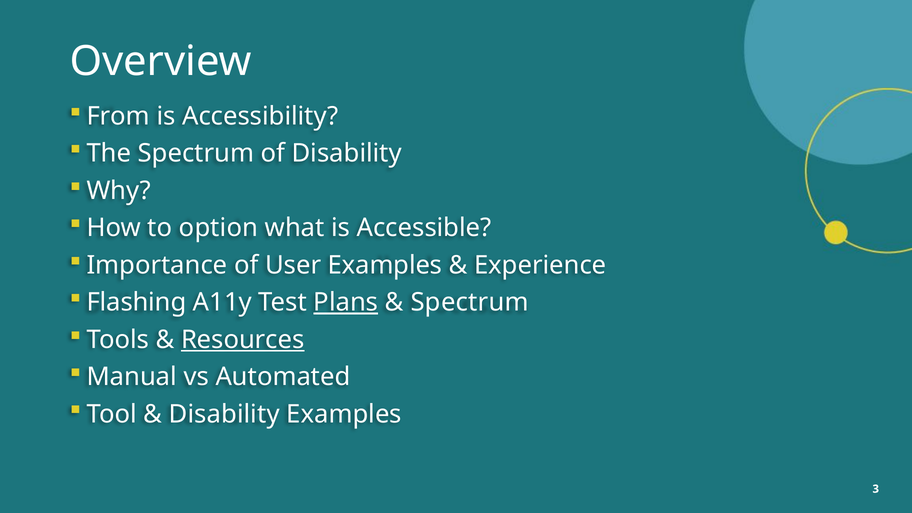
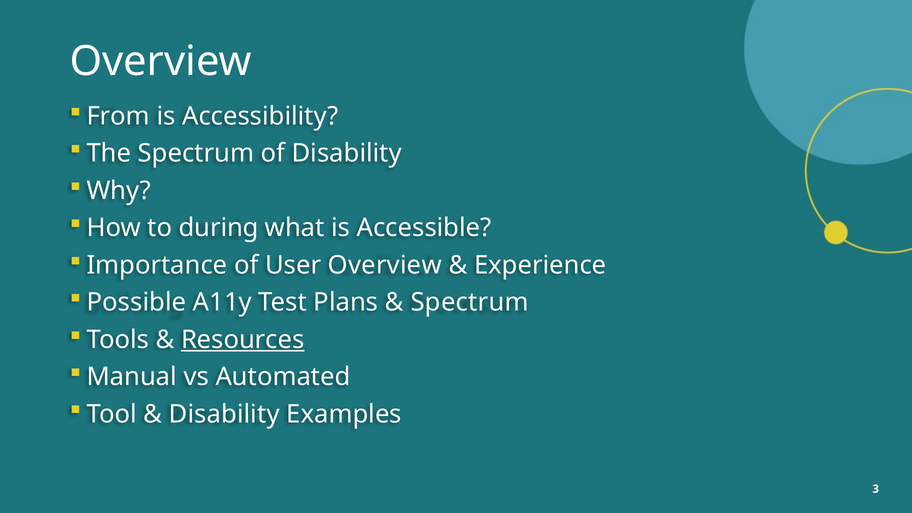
option: option -> during
User Examples: Examples -> Overview
Flashing: Flashing -> Possible
Plans underline: present -> none
